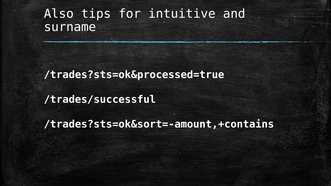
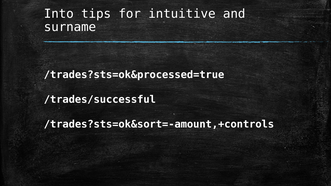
Also: Also -> Into
/trades?sts=ok&sort=-amount,+contains: /trades?sts=ok&sort=-amount,+contains -> /trades?sts=ok&sort=-amount,+controls
